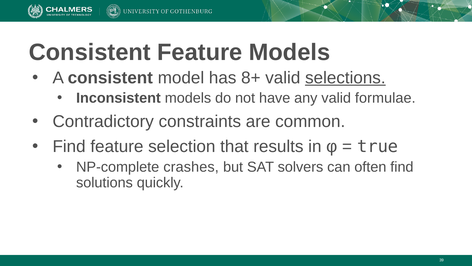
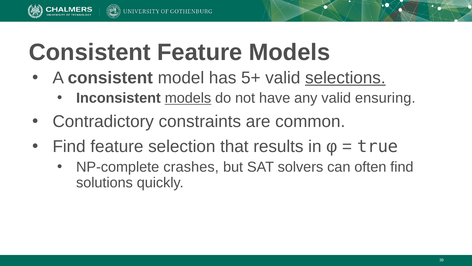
8+: 8+ -> 5+
models at (188, 98) underline: none -> present
formulae: formulae -> ensuring
